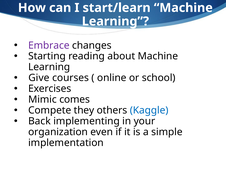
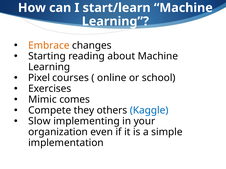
Embrace colour: purple -> orange
Give: Give -> Pixel
Back: Back -> Slow
